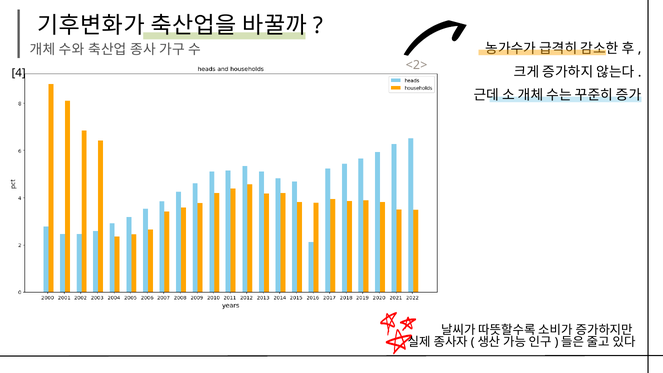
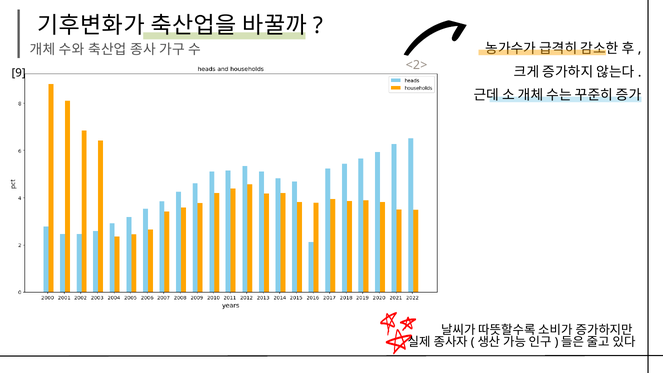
4: 4 -> 9
